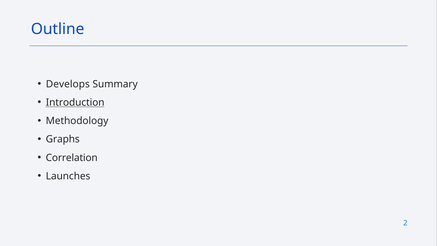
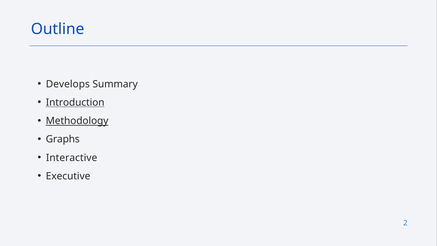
Methodology underline: none -> present
Correlation: Correlation -> Interactive
Launches: Launches -> Executive
